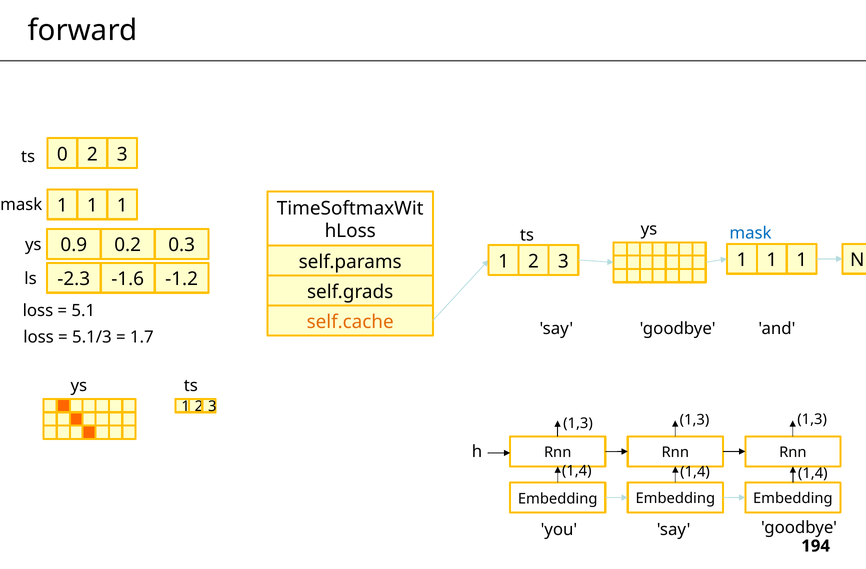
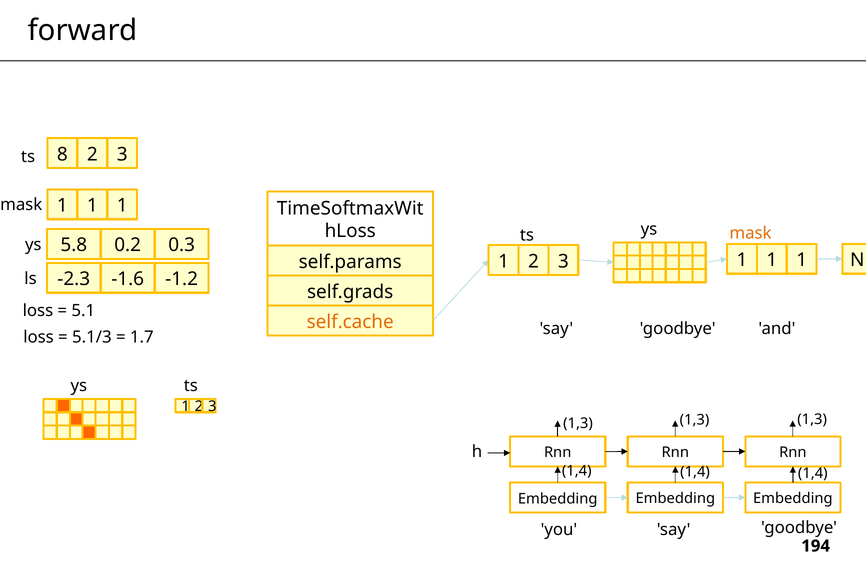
0: 0 -> 8
mask at (751, 233) colour: blue -> orange
0.9: 0.9 -> 5.8
